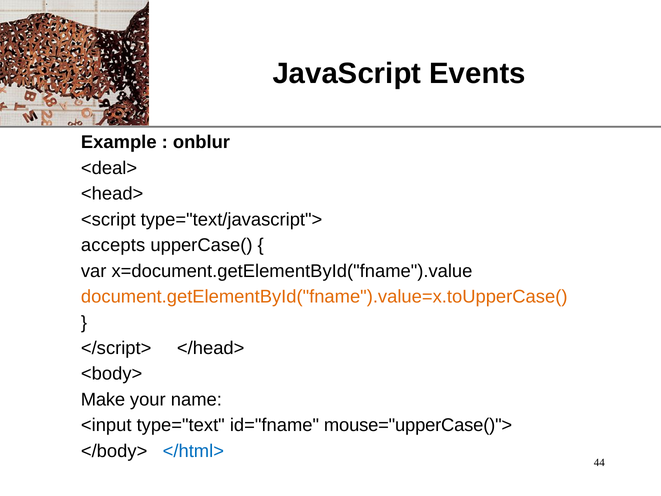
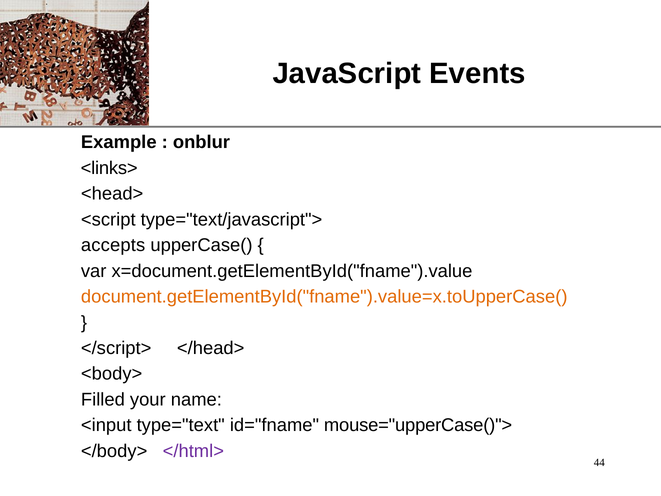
<deal>: <deal> -> <links>
Make: Make -> Filled
</html> colour: blue -> purple
